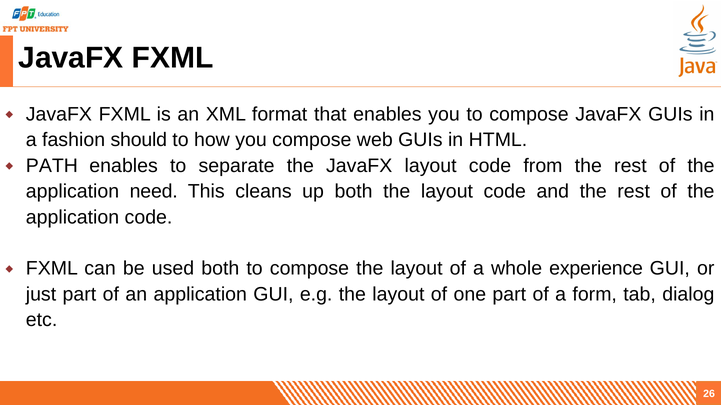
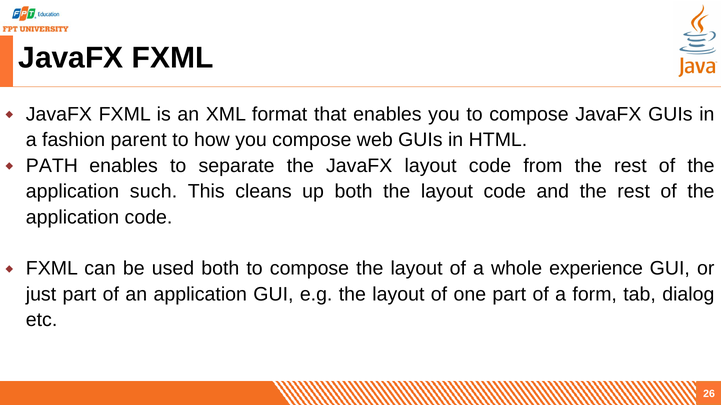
should: should -> parent
need: need -> such
